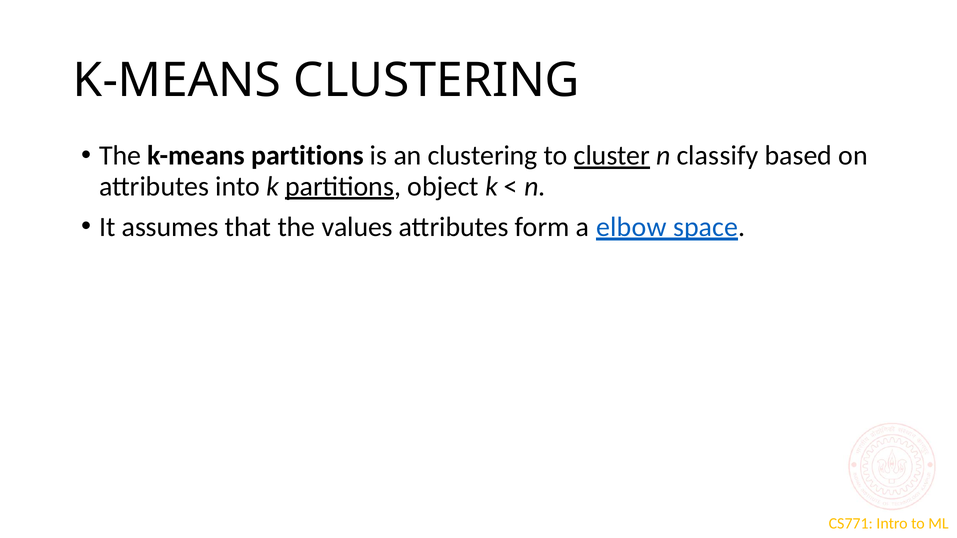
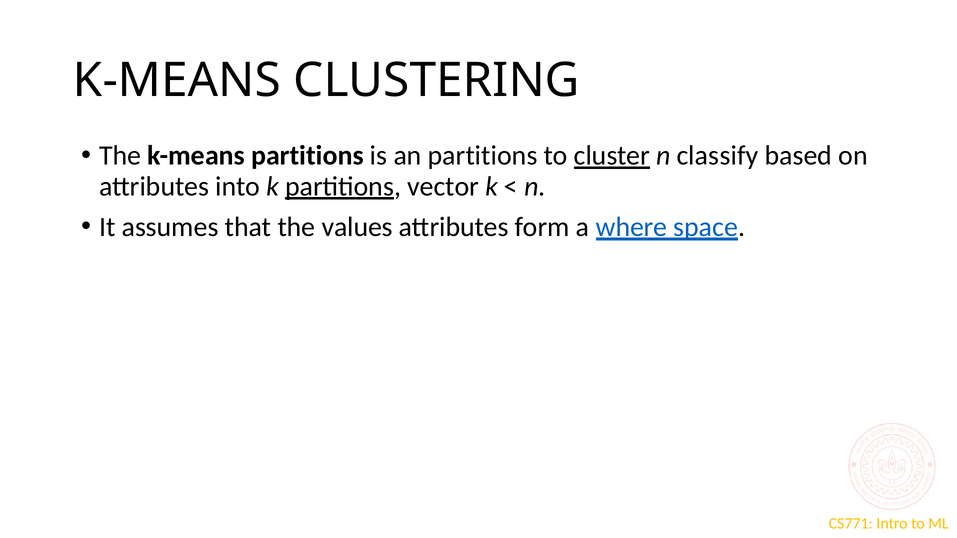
an clustering: clustering -> partitions
object: object -> vector
elbow: elbow -> where
